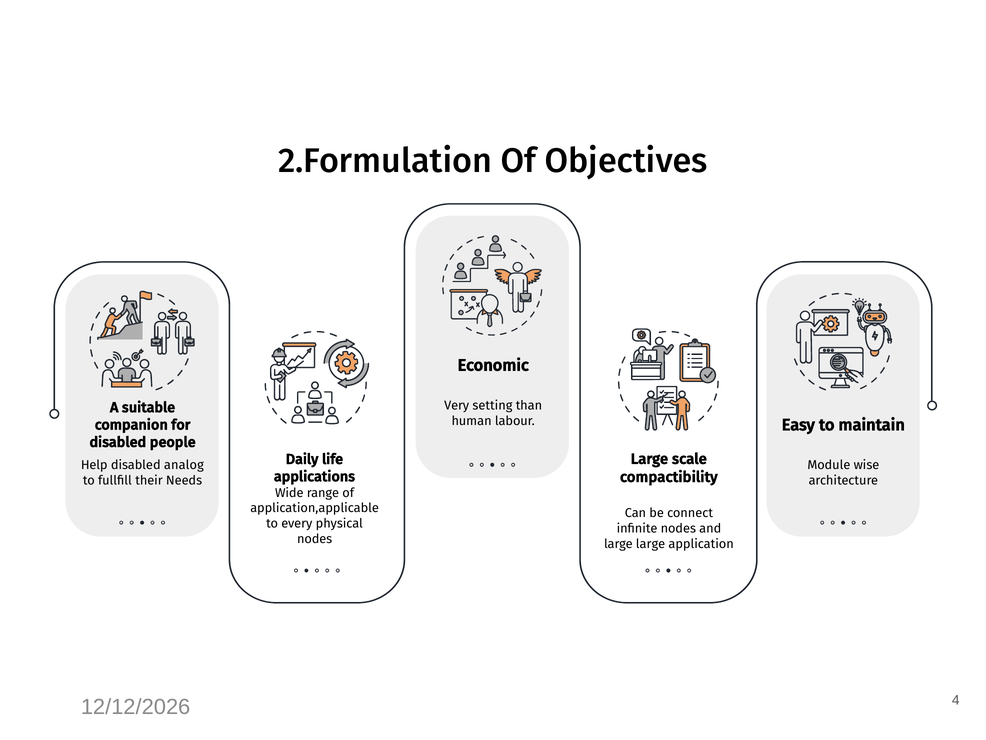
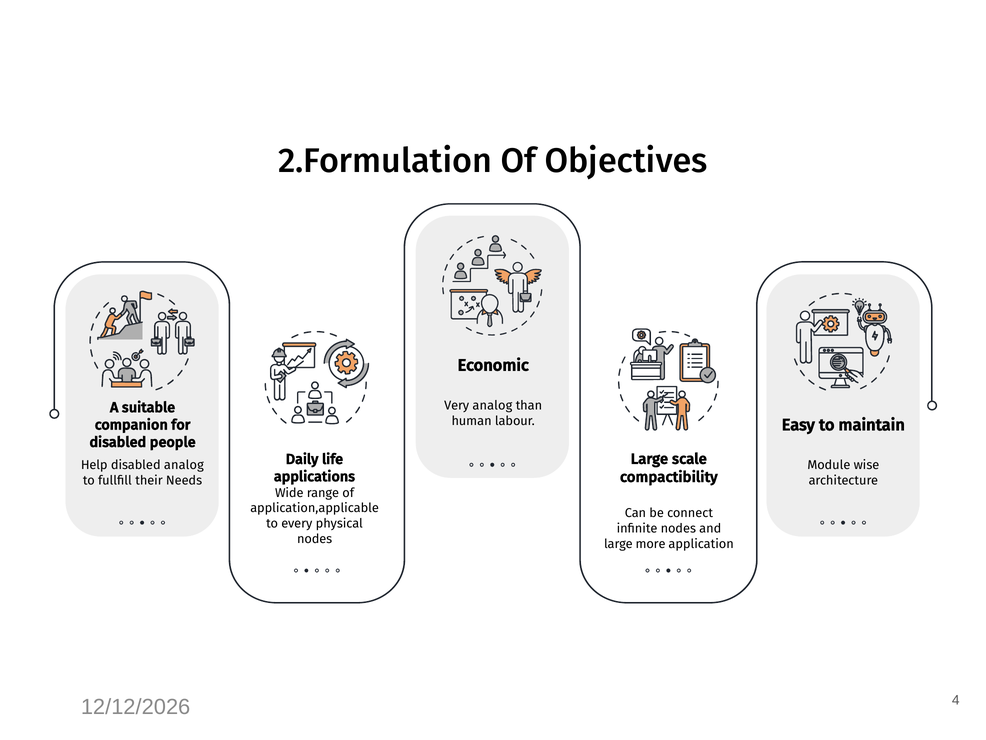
Very setting: setting -> analog
large large: large -> more
